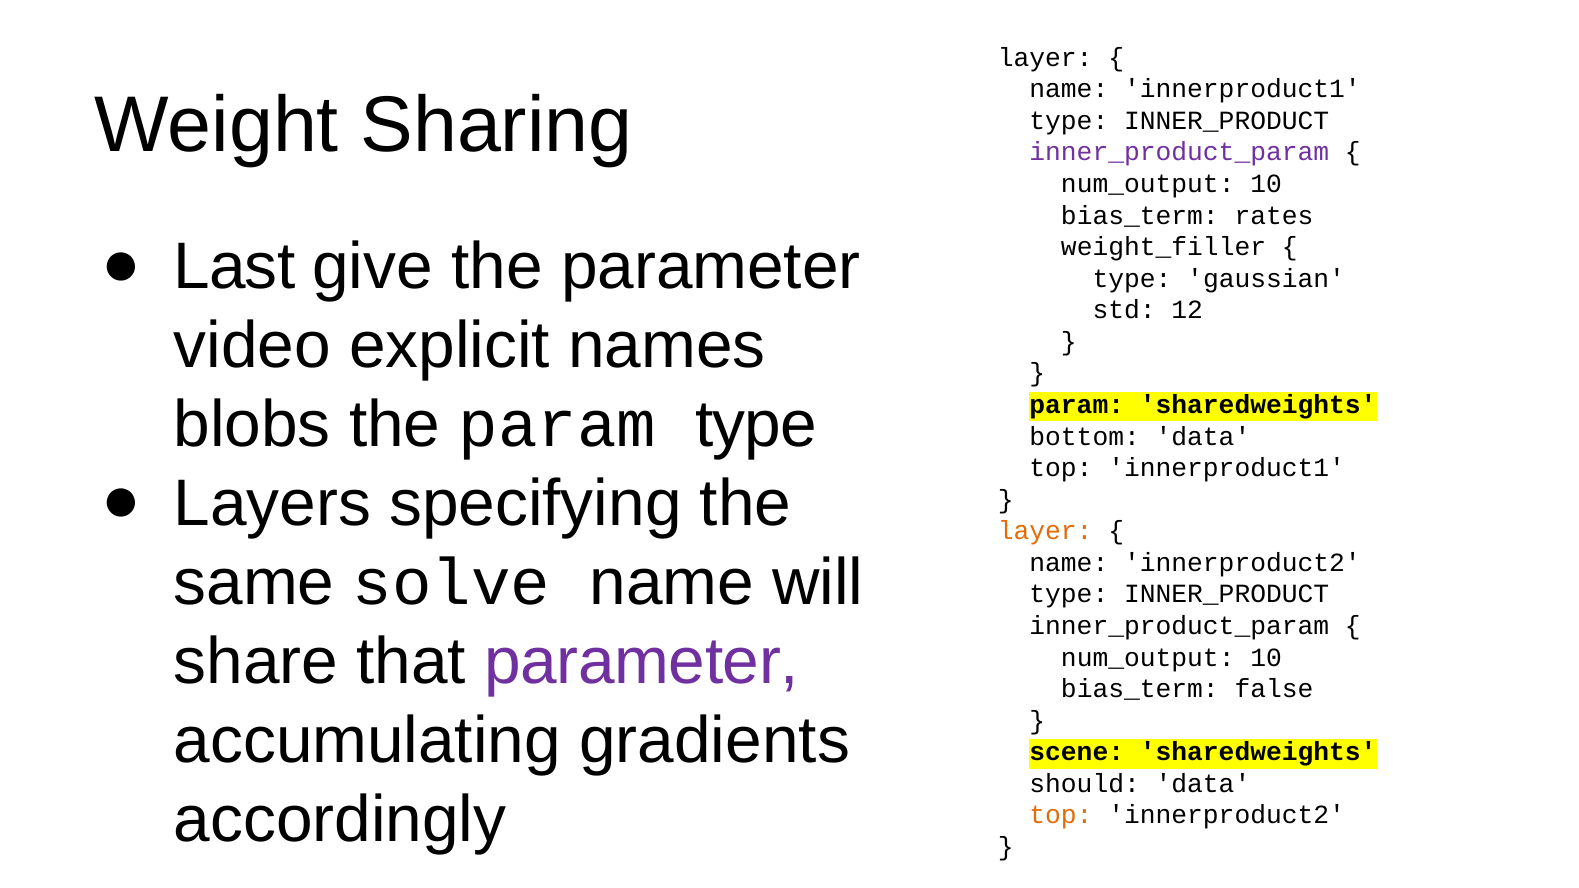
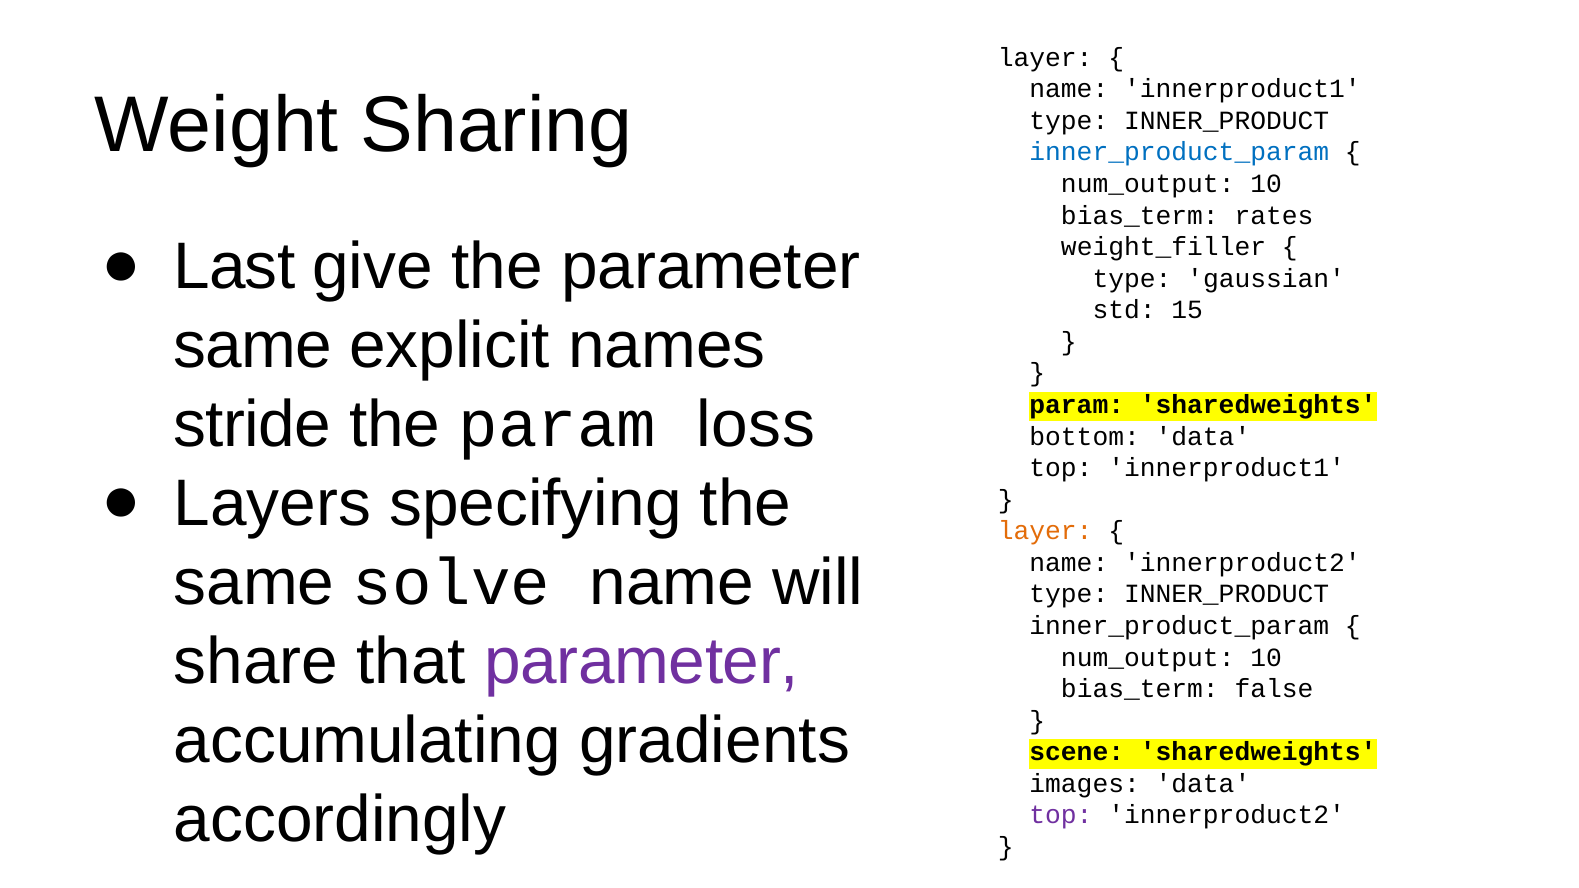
inner_product_param at (1179, 152) colour: purple -> blue
12: 12 -> 15
video at (252, 346): video -> same
blobs: blobs -> stride
param type: type -> loss
should: should -> images
top at (1061, 815) colour: orange -> purple
